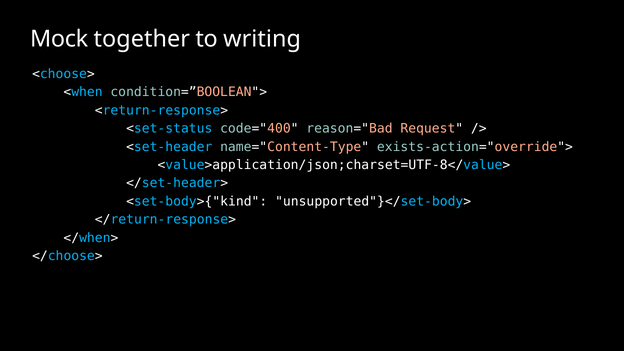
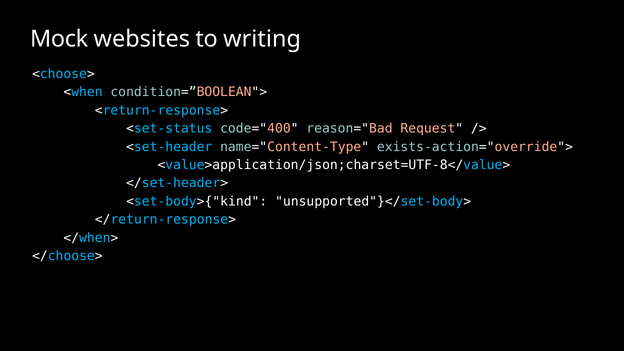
together: together -> websites
